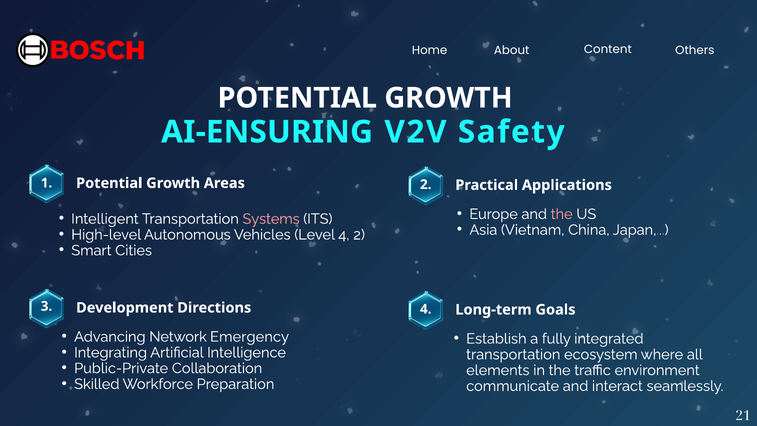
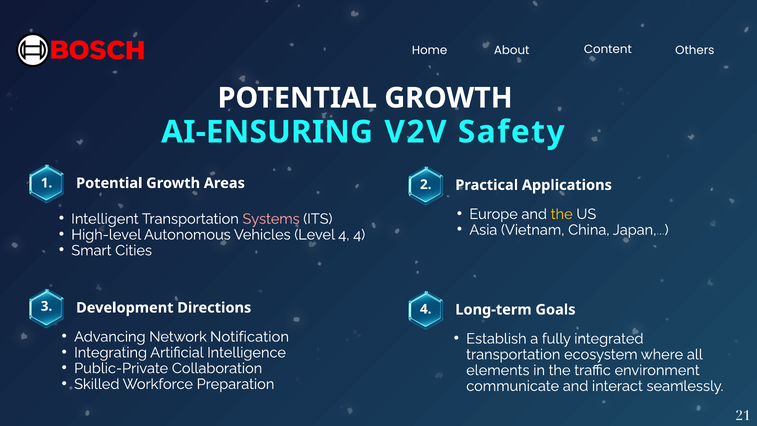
the at (562, 214) colour: pink -> yellow
4 2: 2 -> 4
Emergency: Emergency -> Notification
